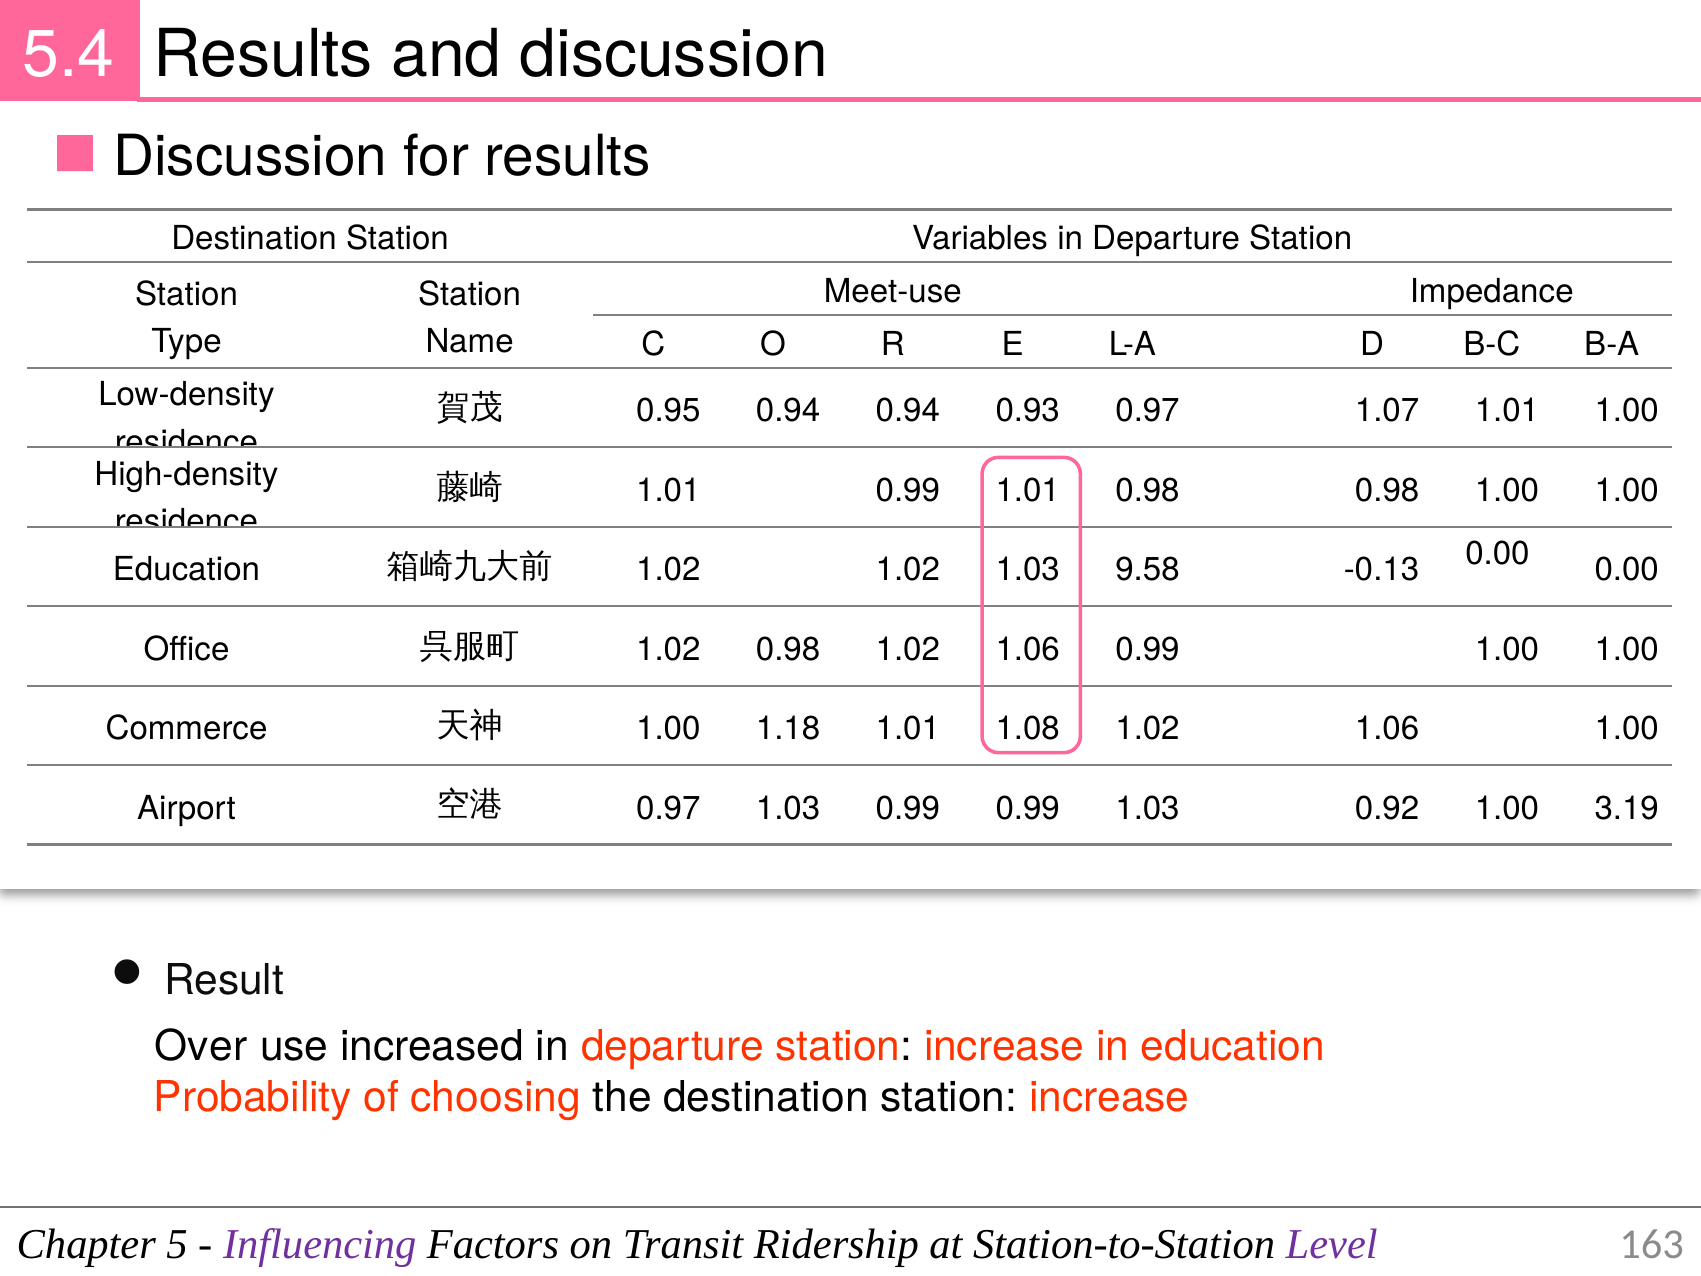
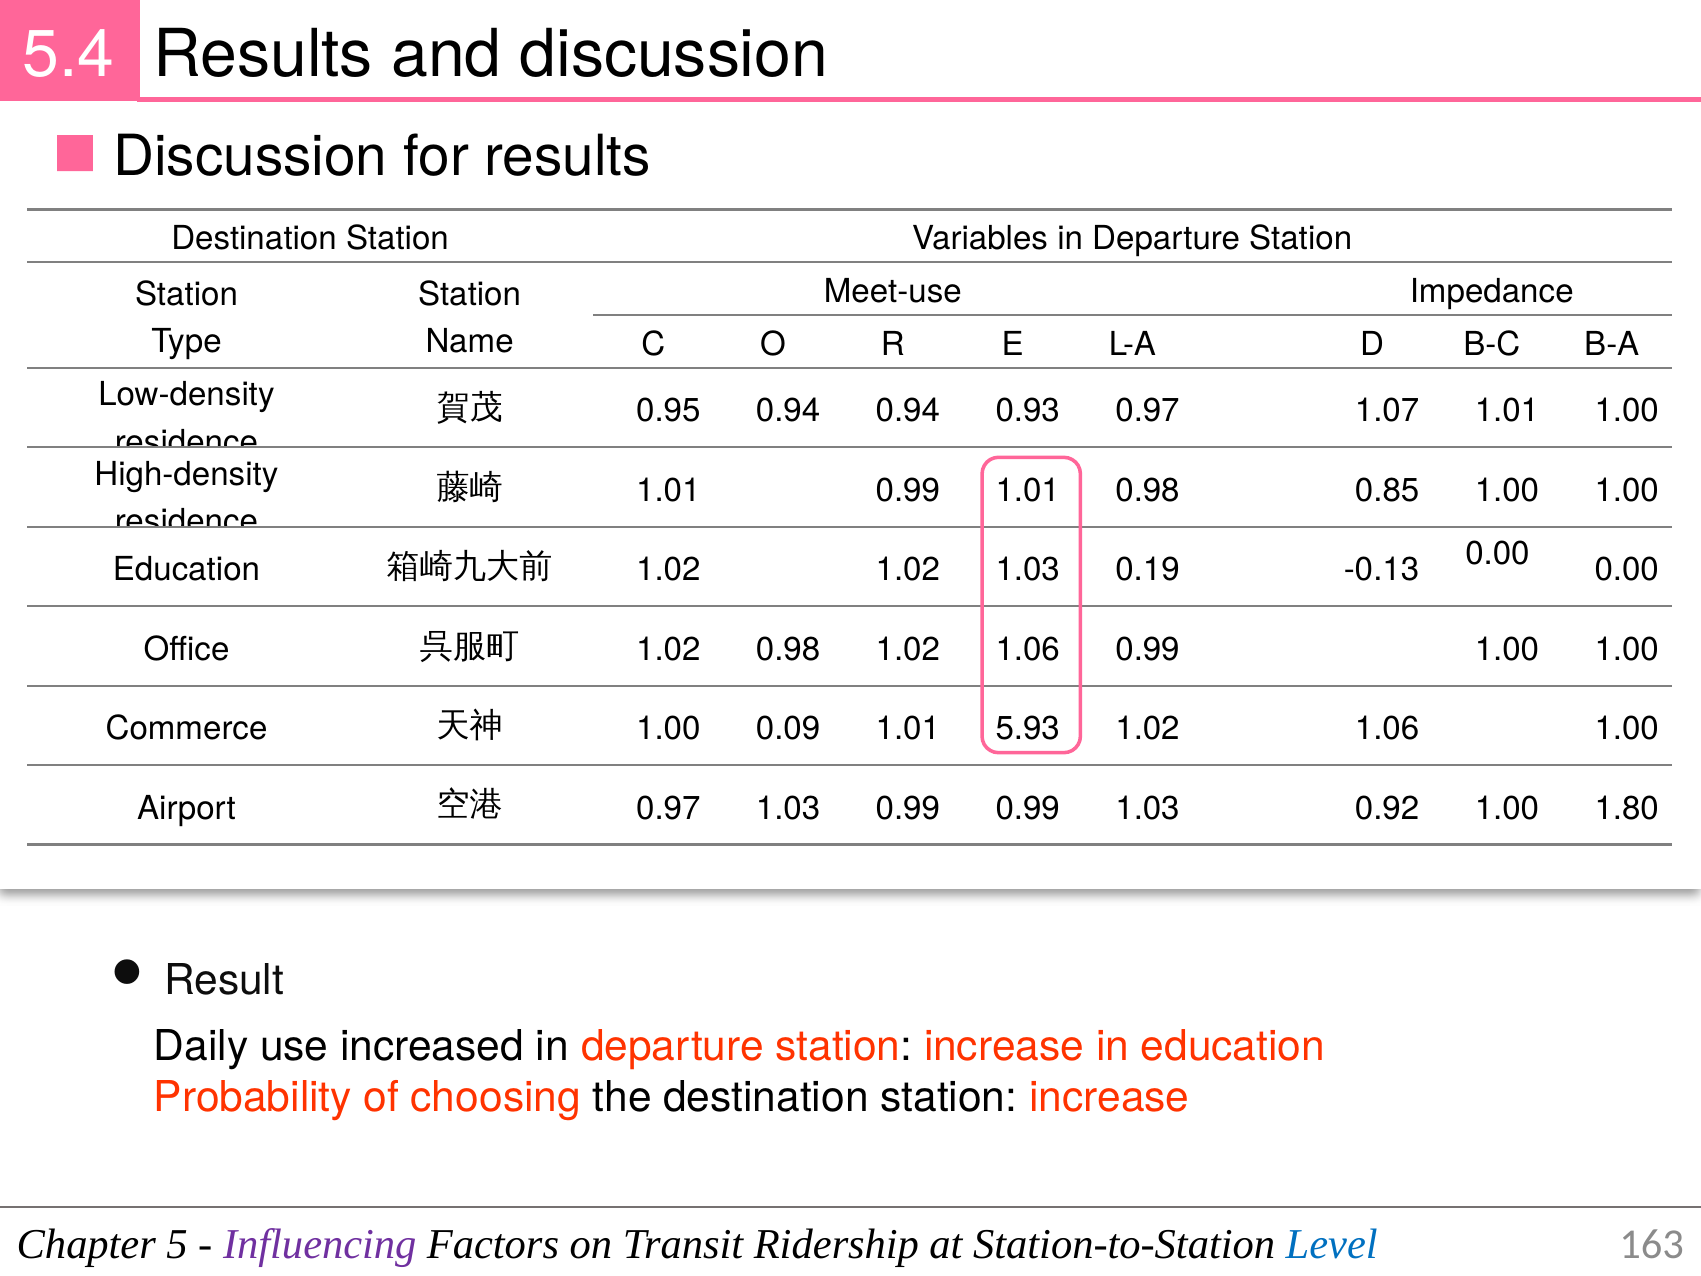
0.98 0.98: 0.98 -> 0.85
9.58: 9.58 -> 0.19
1.18: 1.18 -> 0.09
1.08: 1.08 -> 5.93
3.19: 3.19 -> 1.80
Over: Over -> Daily
Level colour: purple -> blue
